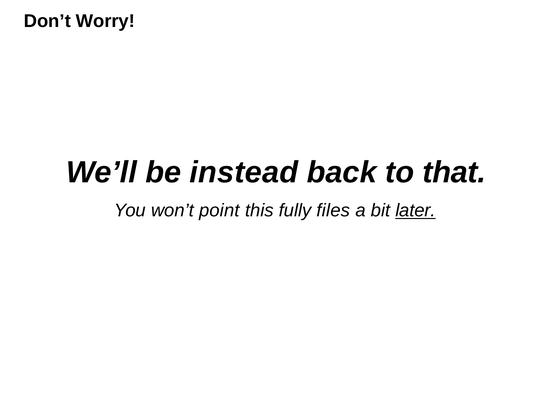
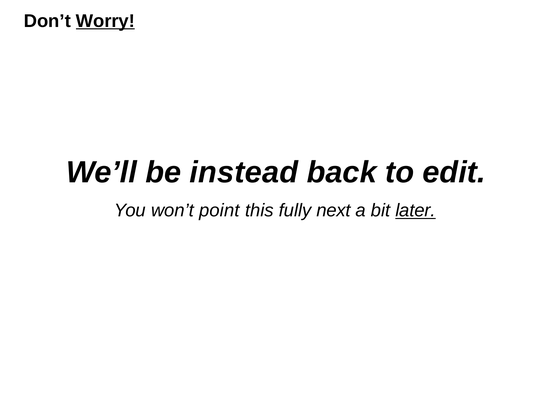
Worry underline: none -> present
that: that -> edit
files: files -> next
